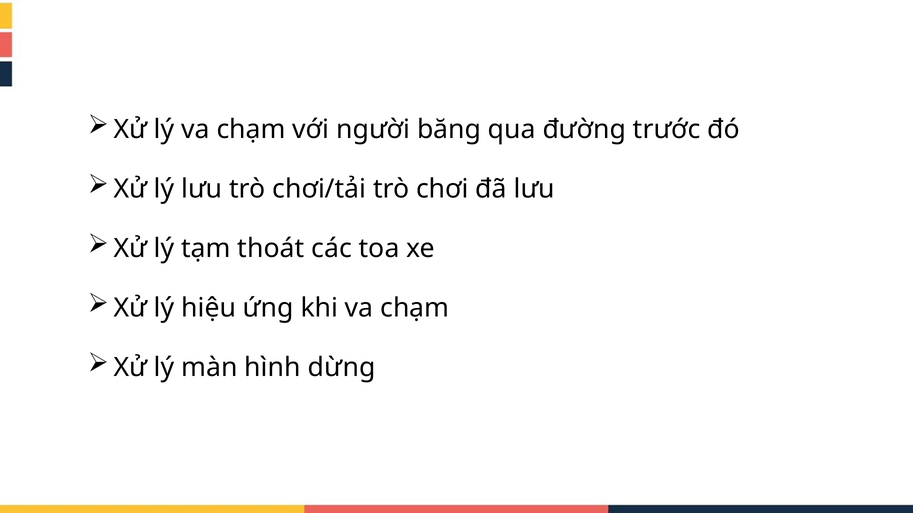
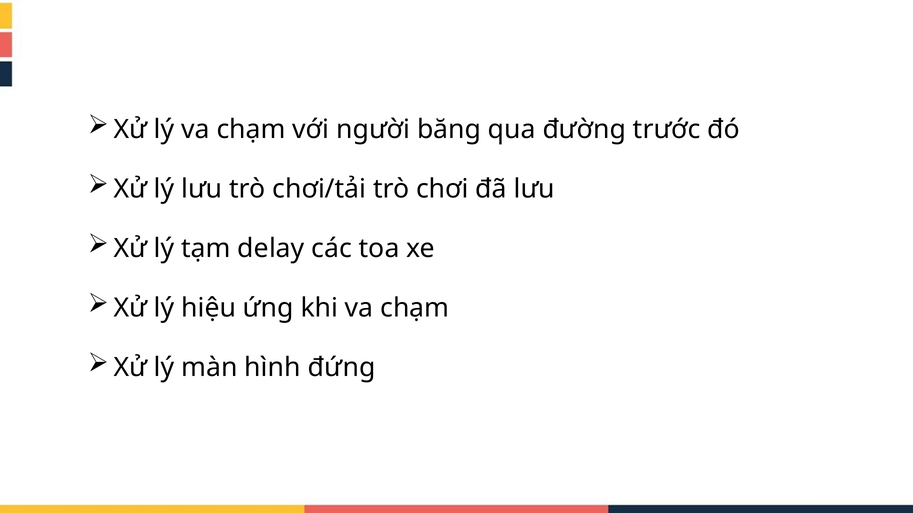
thoát: thoát -> delay
dừng: dừng -> đứng
